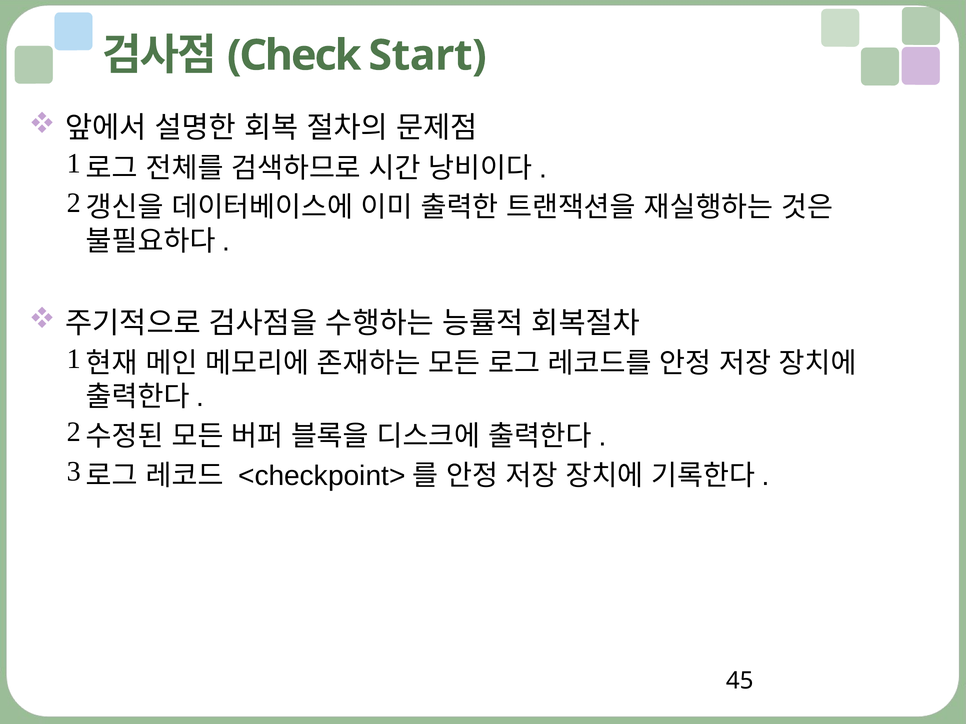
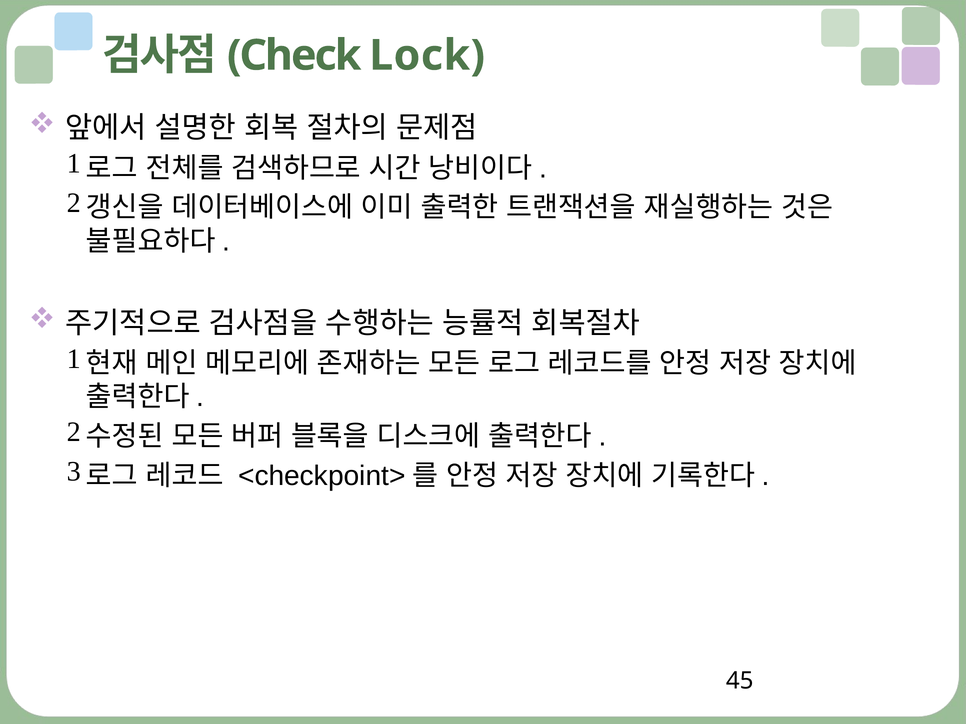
Start: Start -> Lock
